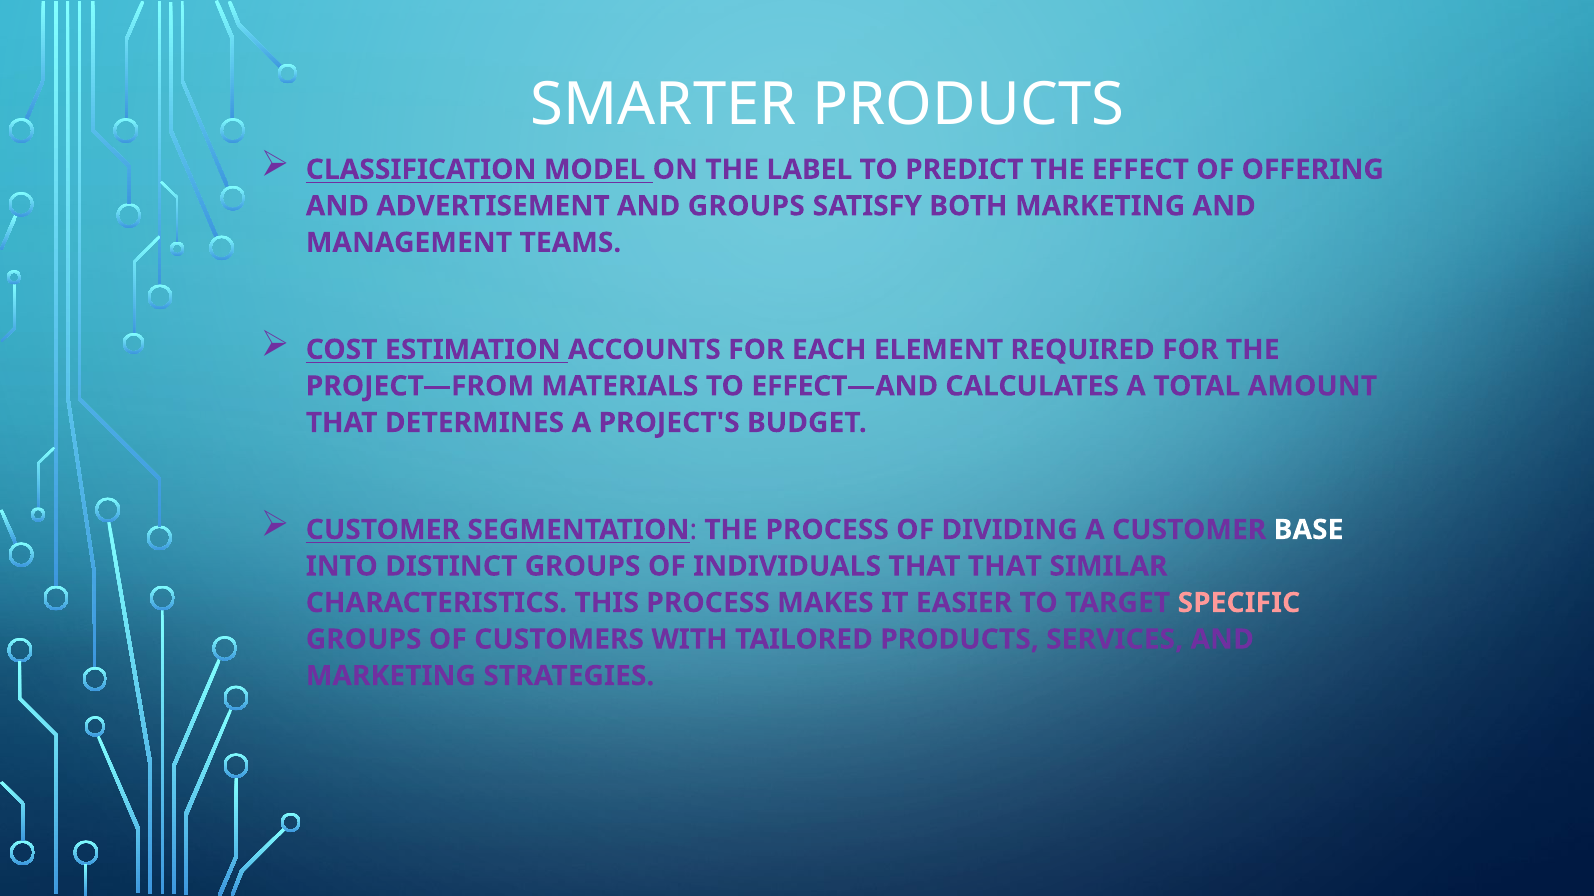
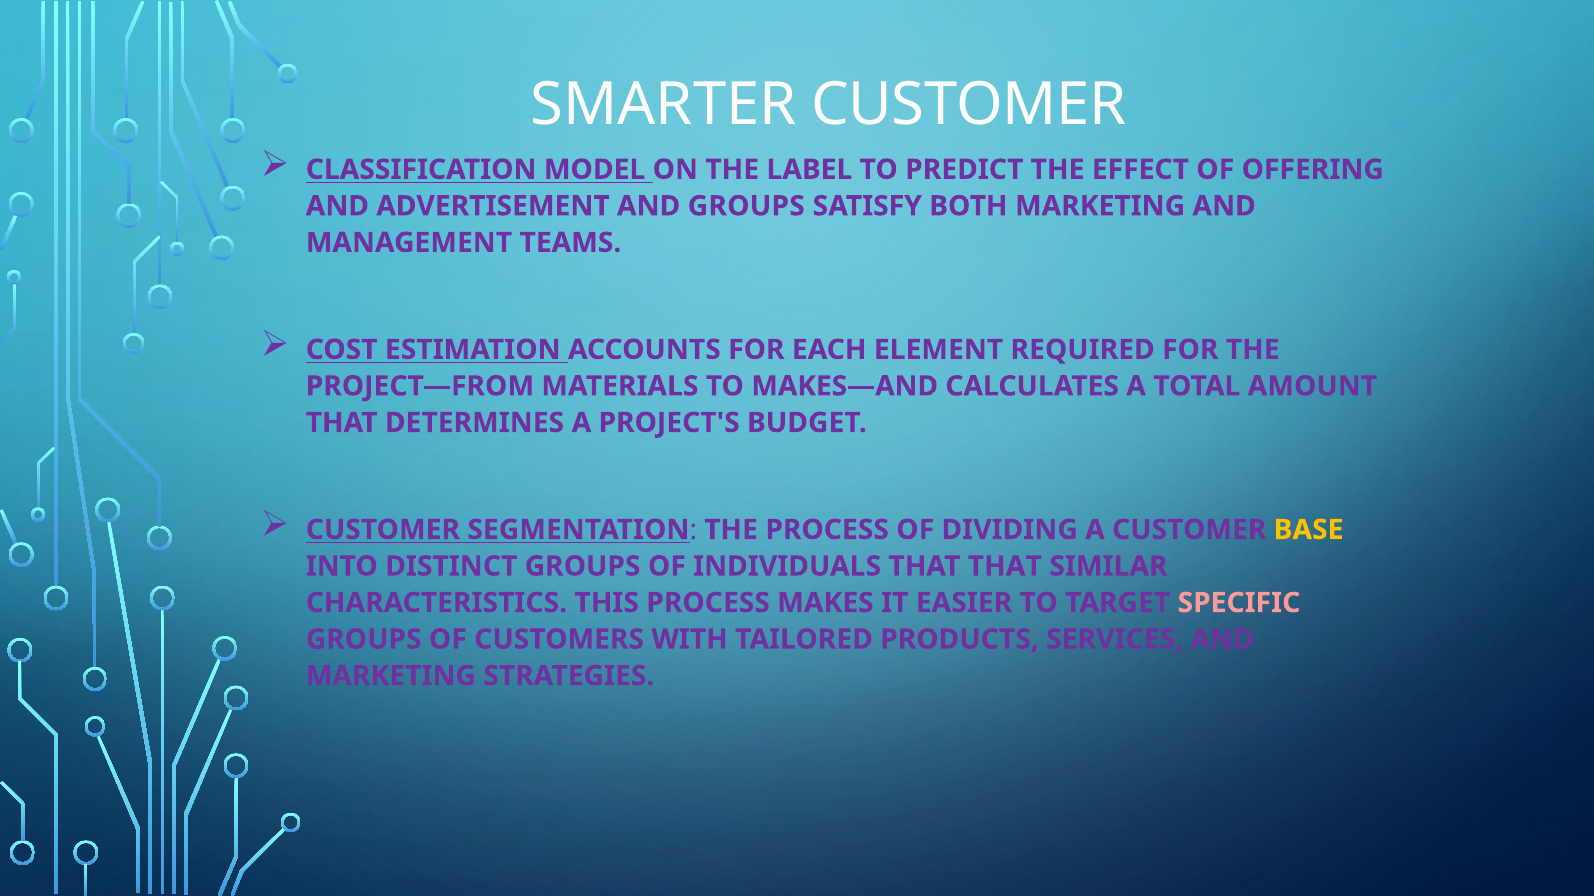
SMARTER PRODUCTS: PRODUCTS -> CUSTOMER
EFFECT—AND: EFFECT—AND -> MAKES—AND
BASE colour: white -> yellow
